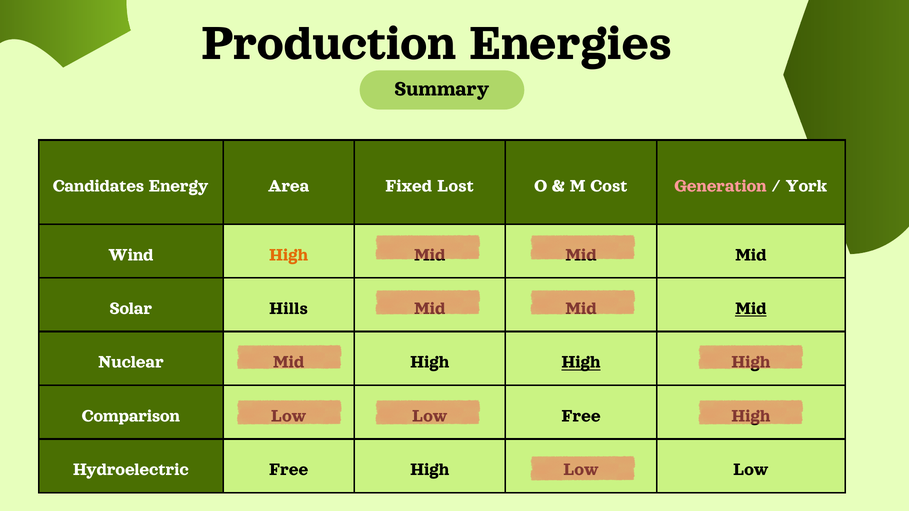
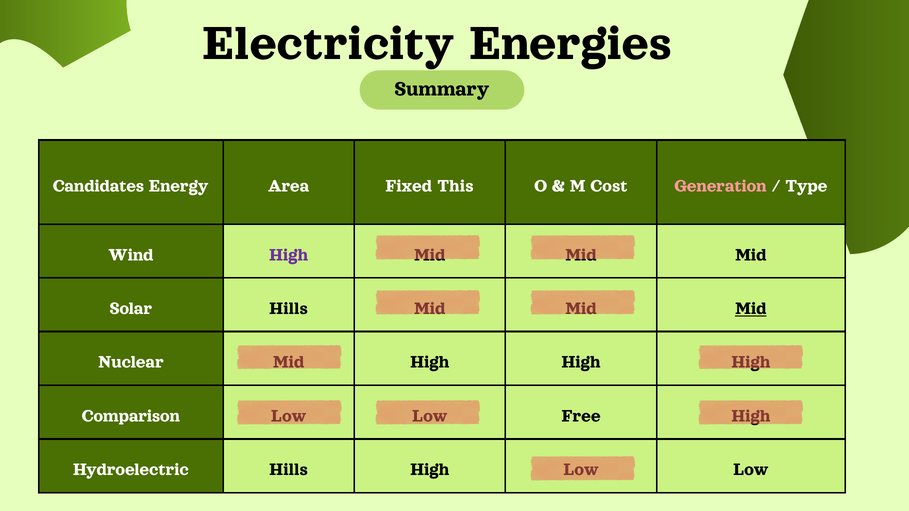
Production: Production -> Electricity
Lost: Lost -> This
York: York -> Type
High at (289, 254) colour: orange -> purple
High at (581, 362) underline: present -> none
Hydroelectric Free: Free -> Hills
